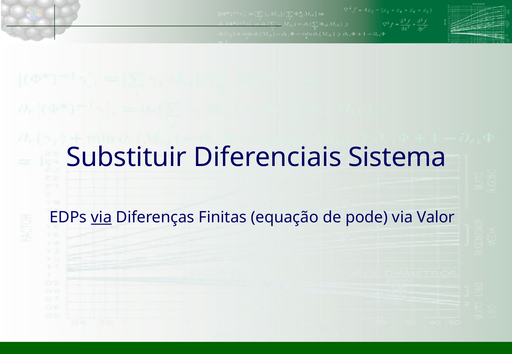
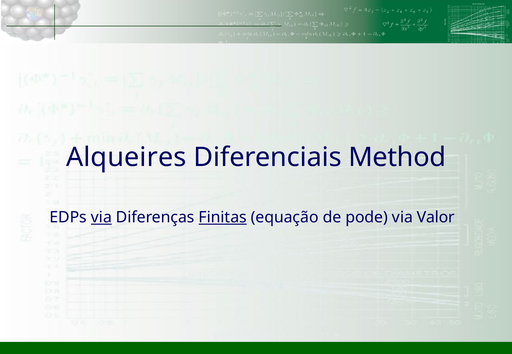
Substituir: Substituir -> Alqueires
Sistema: Sistema -> Method
Finitas underline: none -> present
